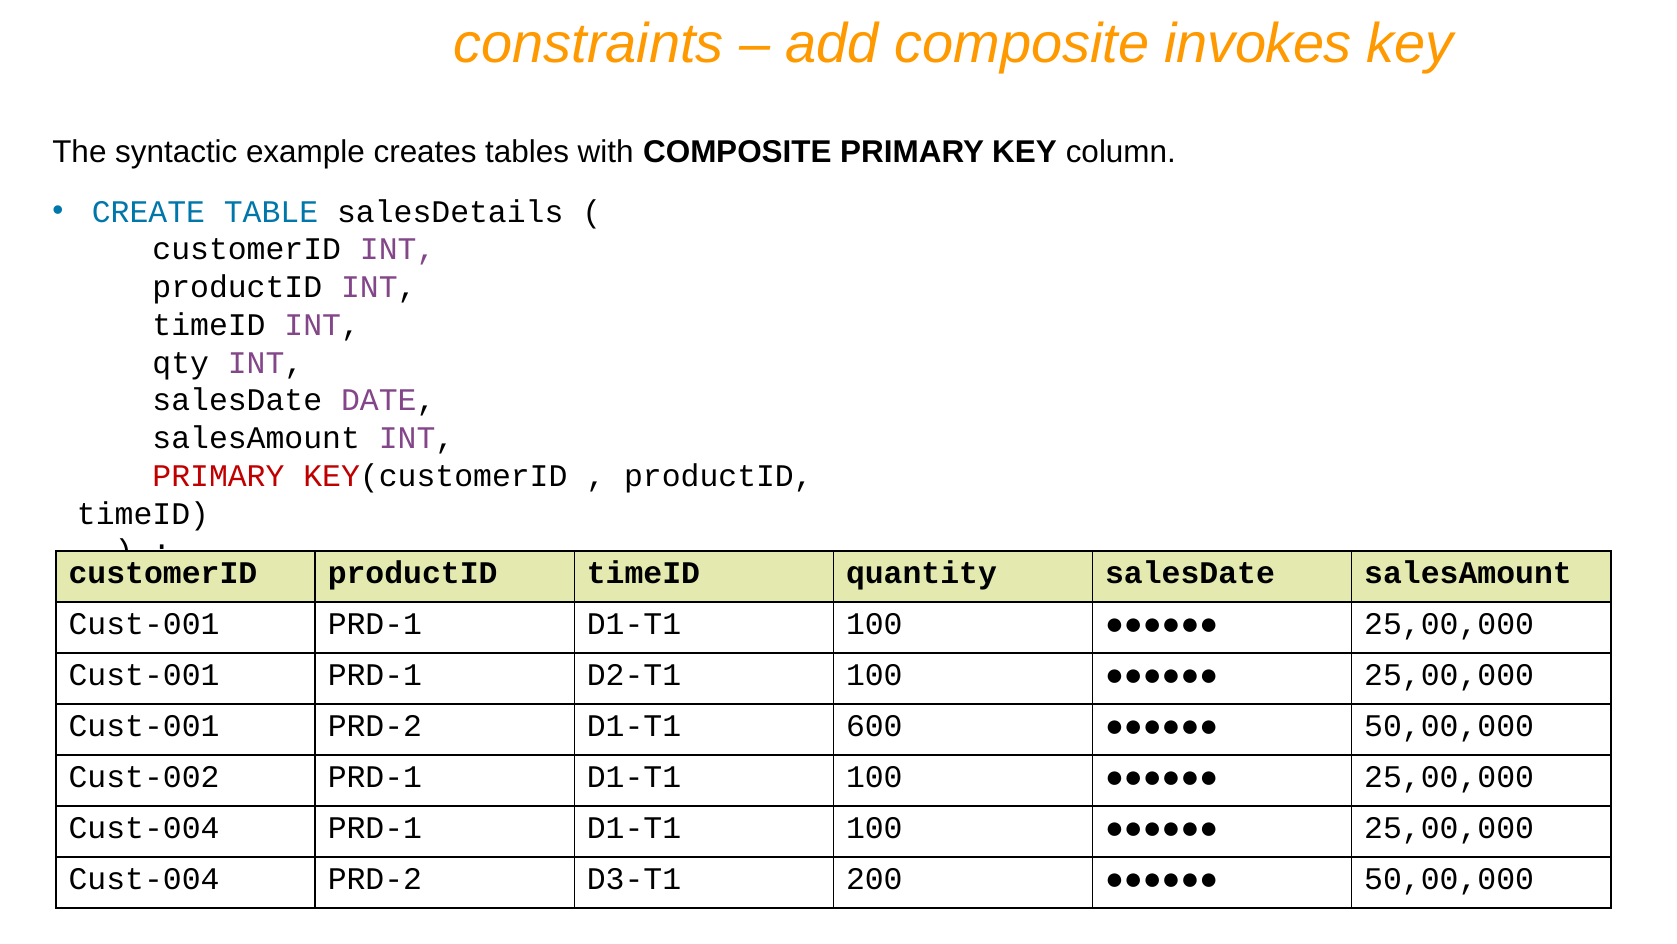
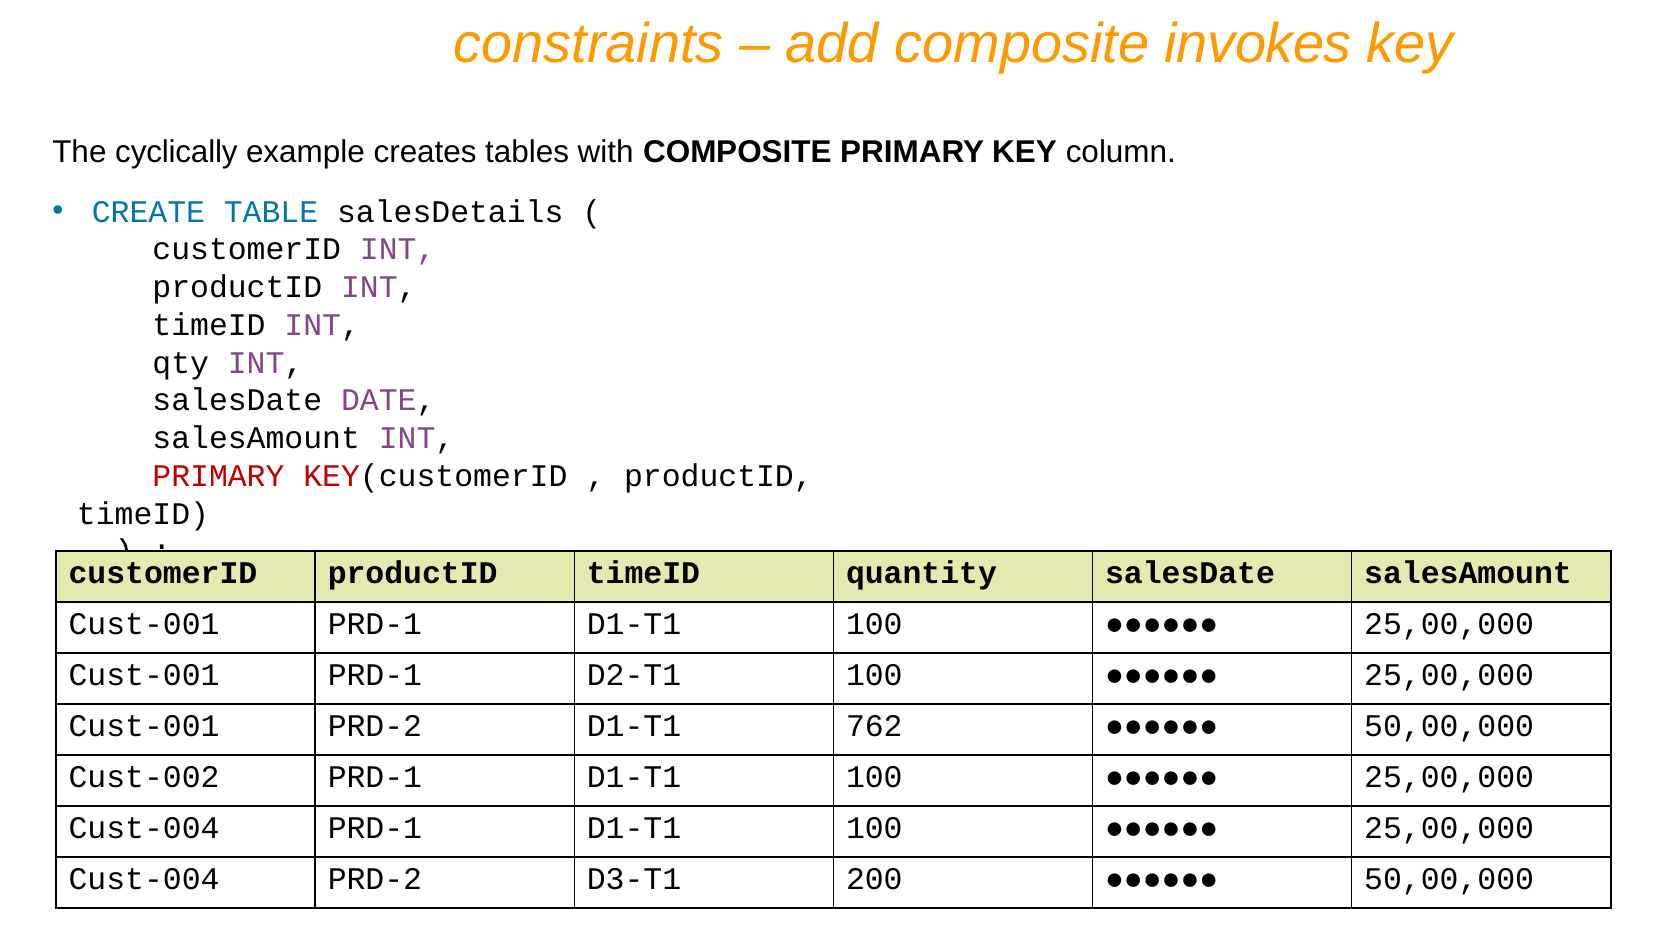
syntactic: syntactic -> cyclically
600: 600 -> 762
